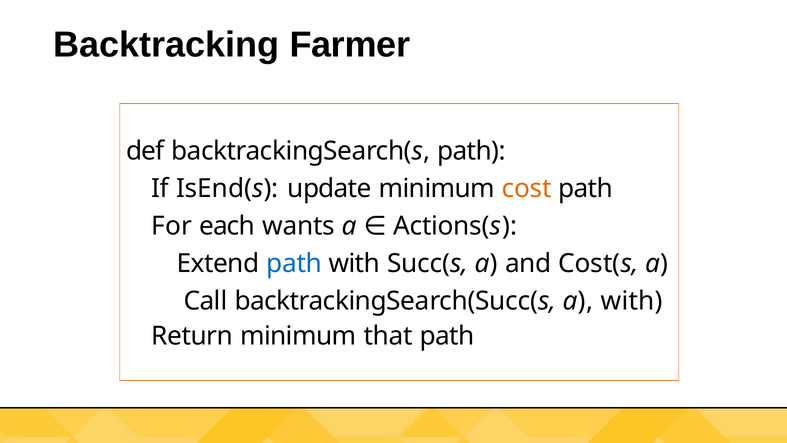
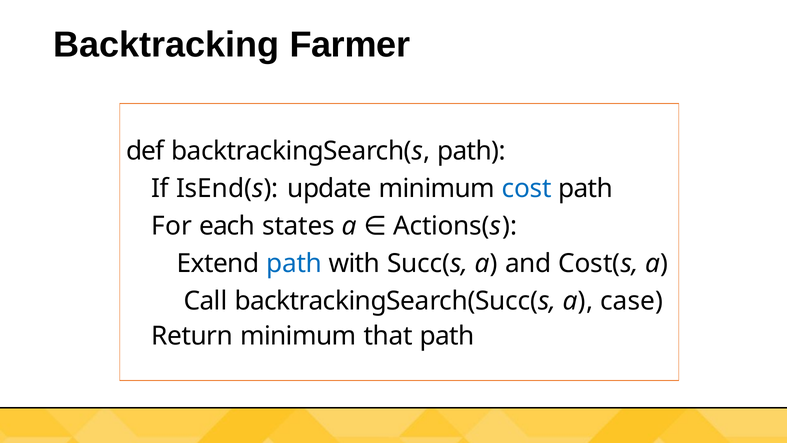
cost colour: orange -> blue
wants: wants -> states
a with: with -> case
